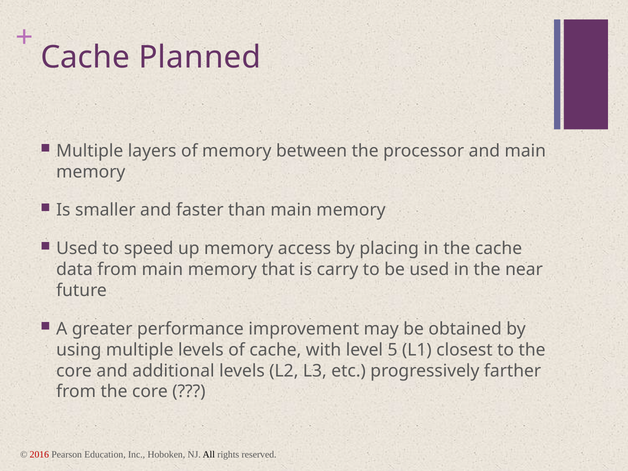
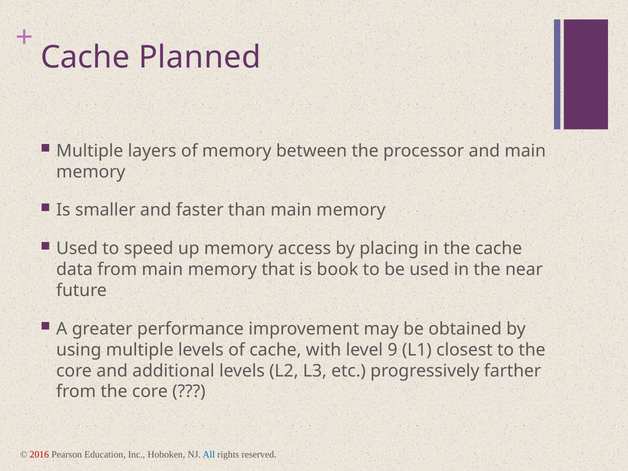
carry: carry -> book
5: 5 -> 9
All colour: black -> blue
